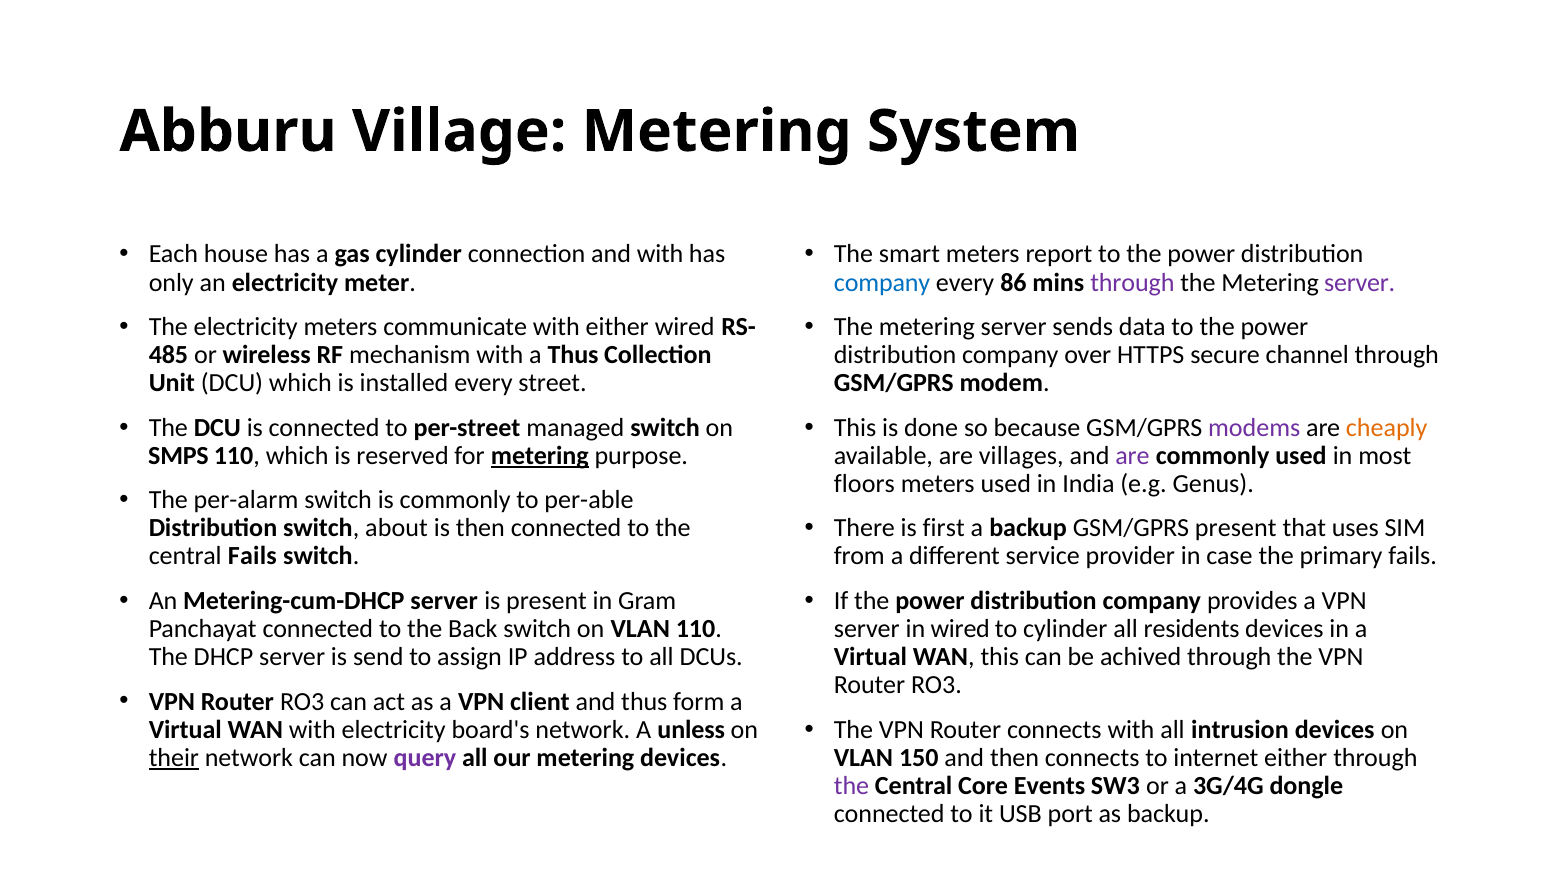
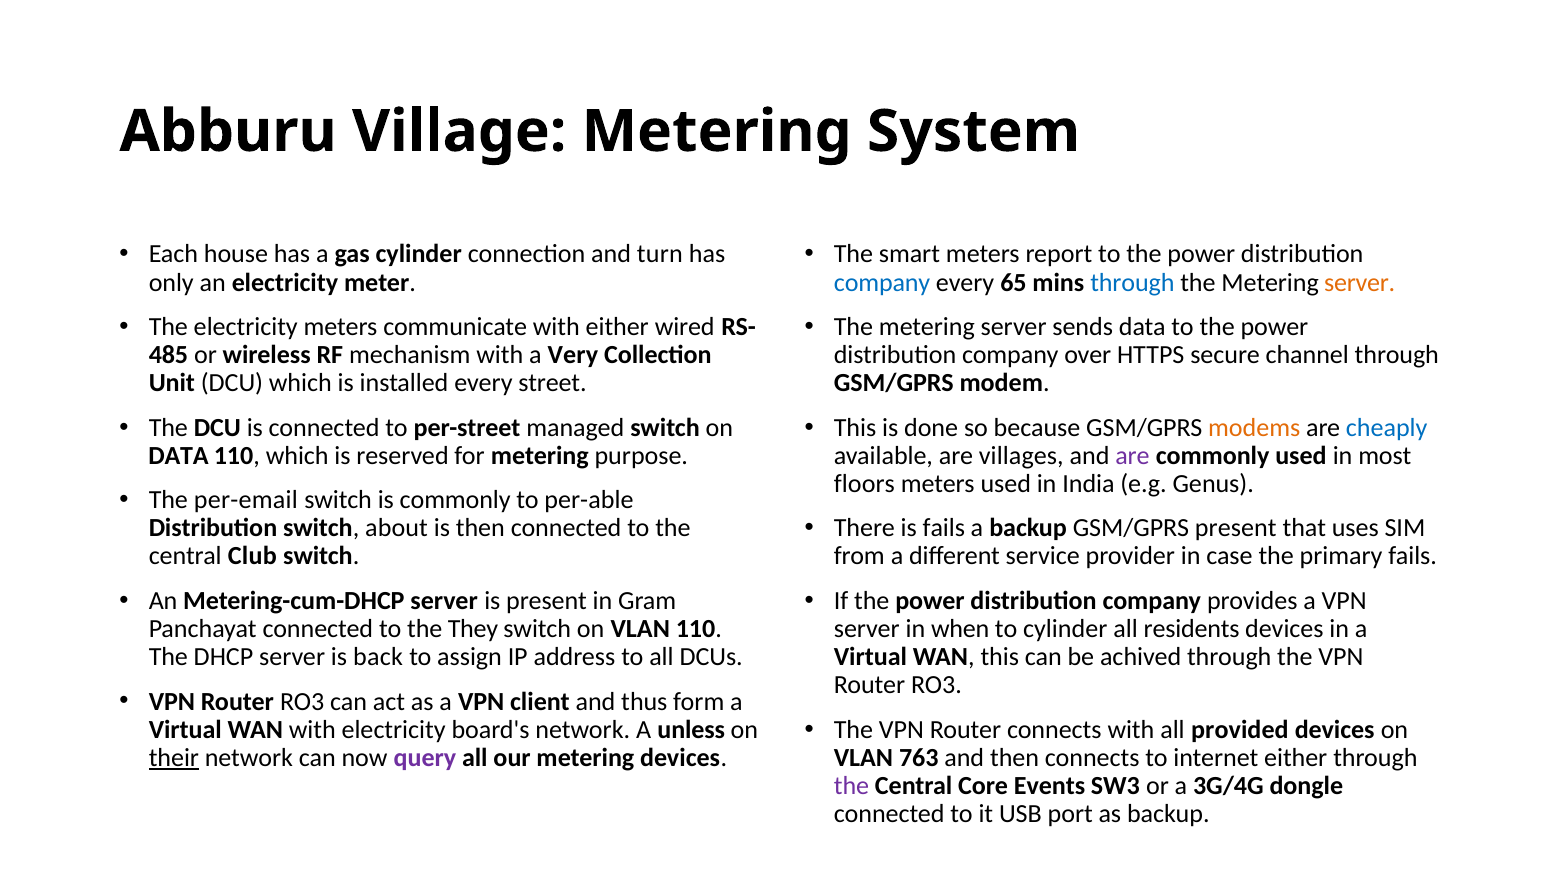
and with: with -> turn
86: 86 -> 65
through at (1132, 282) colour: purple -> blue
server at (1360, 282) colour: purple -> orange
a Thus: Thus -> Very
modems colour: purple -> orange
cheaply colour: orange -> blue
SMPS at (178, 456): SMPS -> DATA
metering at (540, 456) underline: present -> none
per-alarm: per-alarm -> per-email
is first: first -> fails
central Fails: Fails -> Club
Back: Back -> They
in wired: wired -> when
send: send -> back
intrusion: intrusion -> provided
150: 150 -> 763
